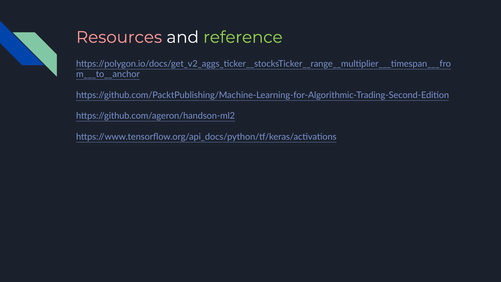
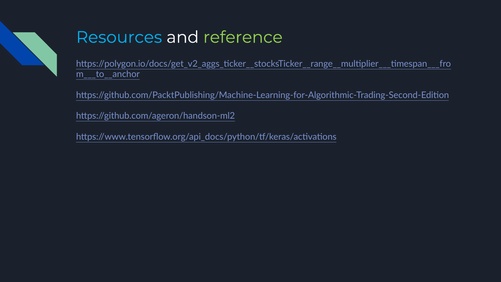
Resources colour: pink -> light blue
